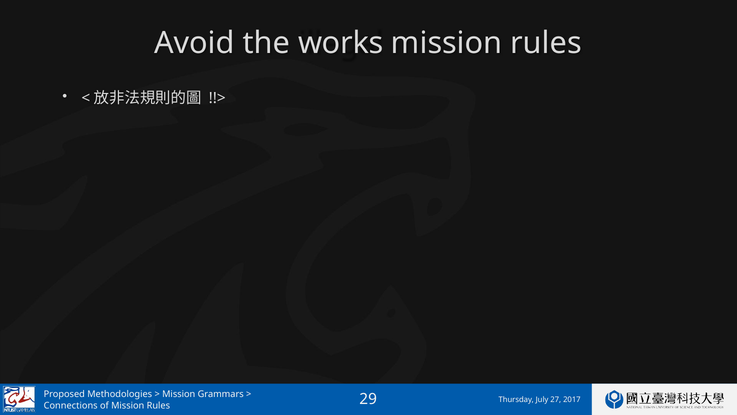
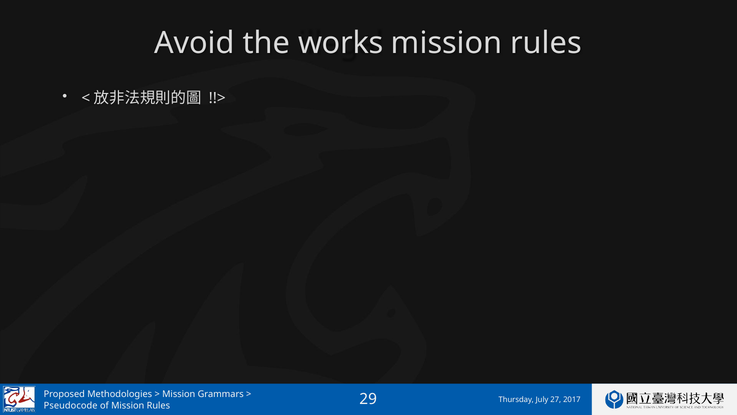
Connections: Connections -> Pseudocode
